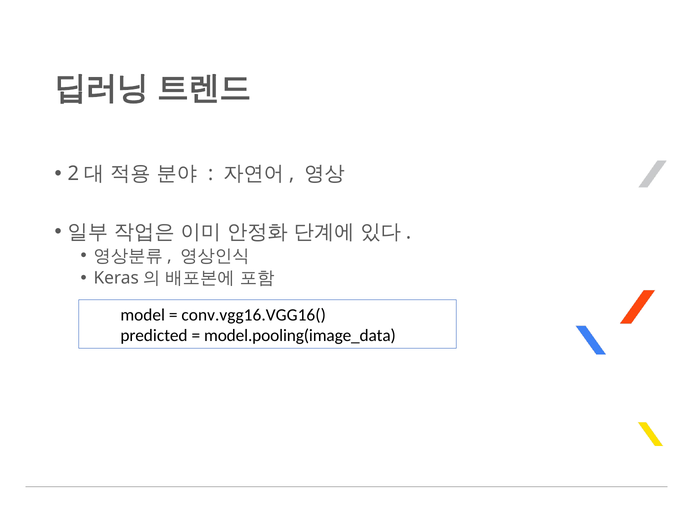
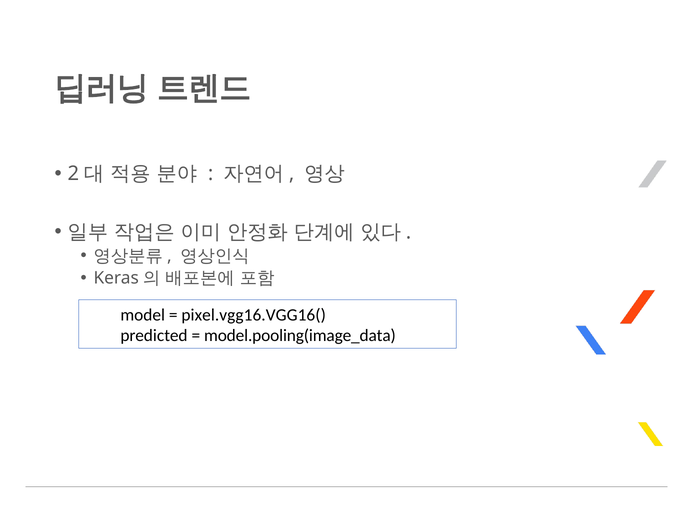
conv.vgg16.VGG16(: conv.vgg16.VGG16( -> pixel.vgg16.VGG16(
